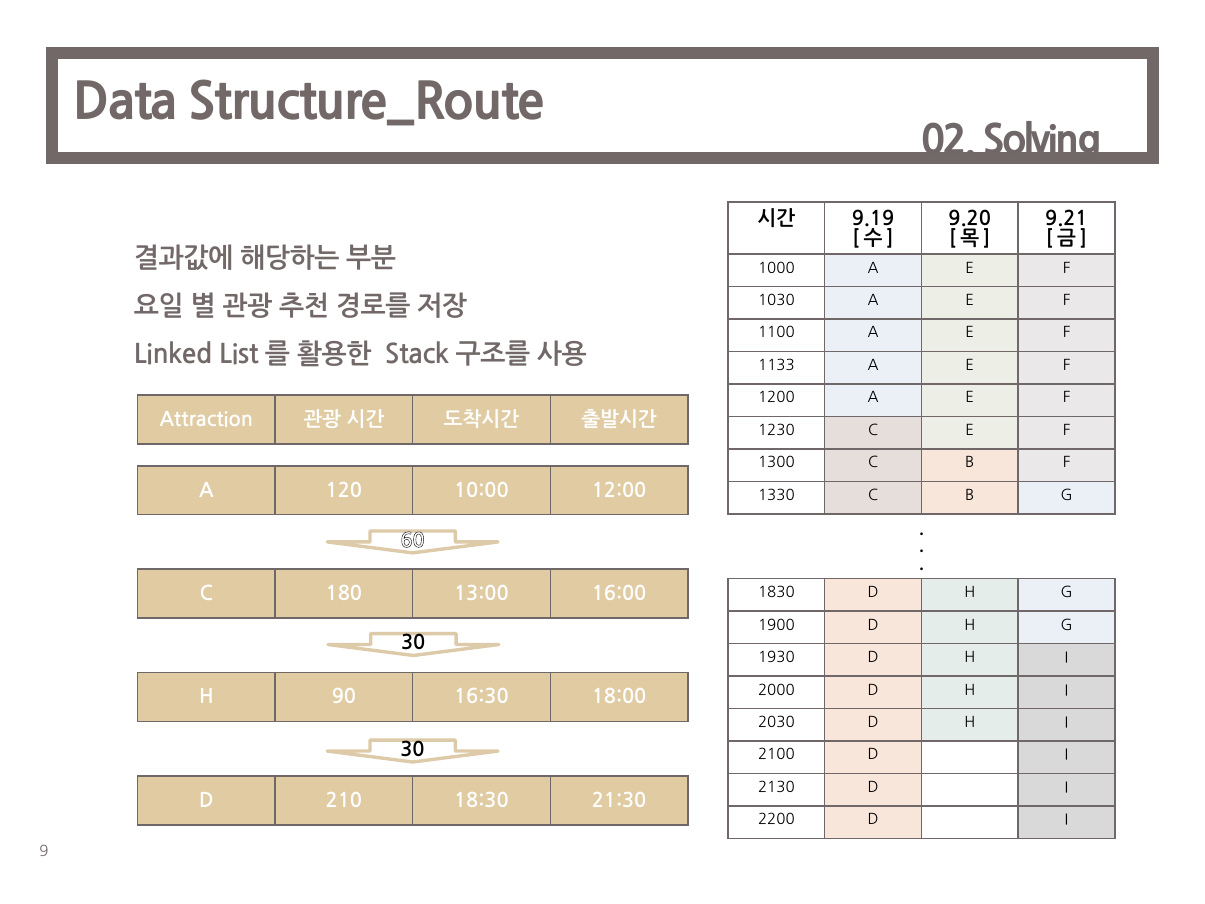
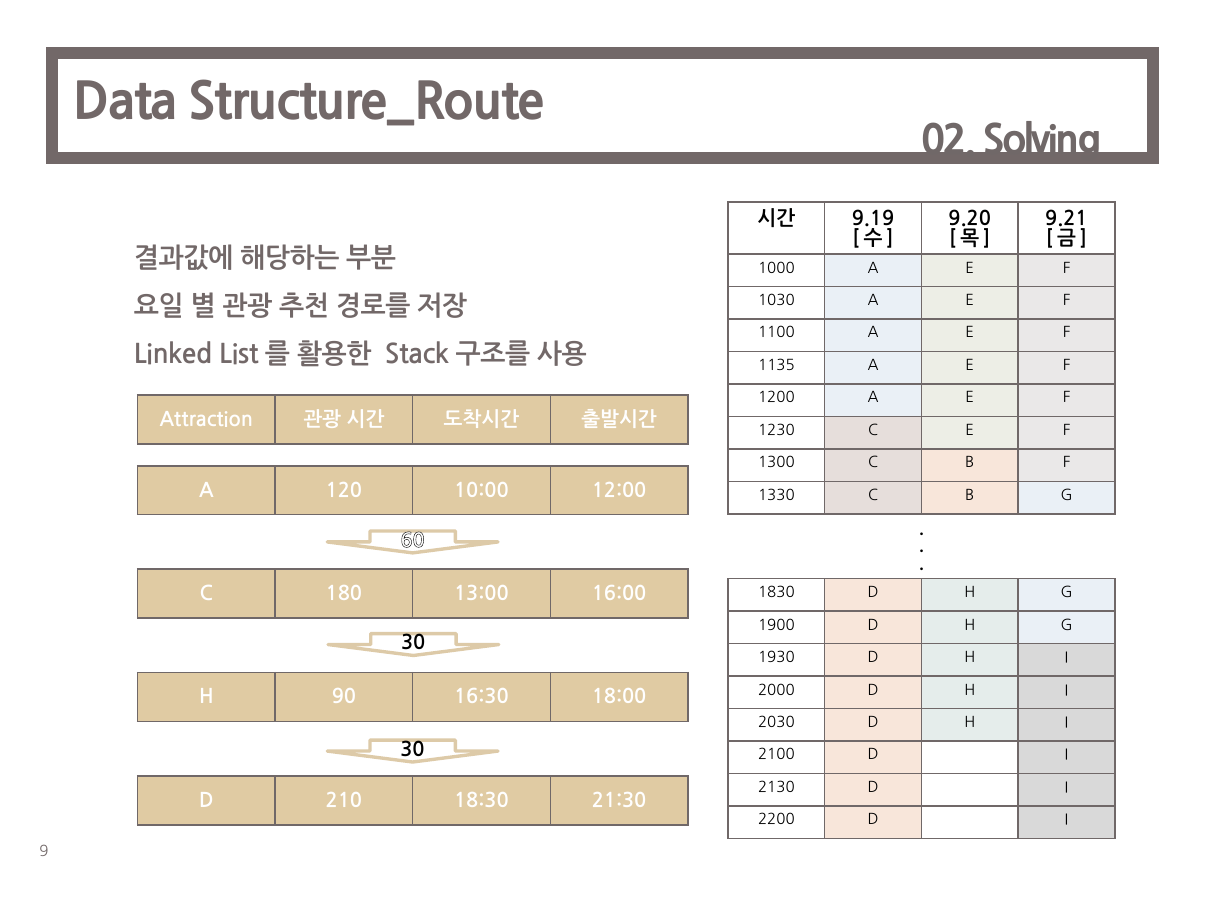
1133: 1133 -> 1135
